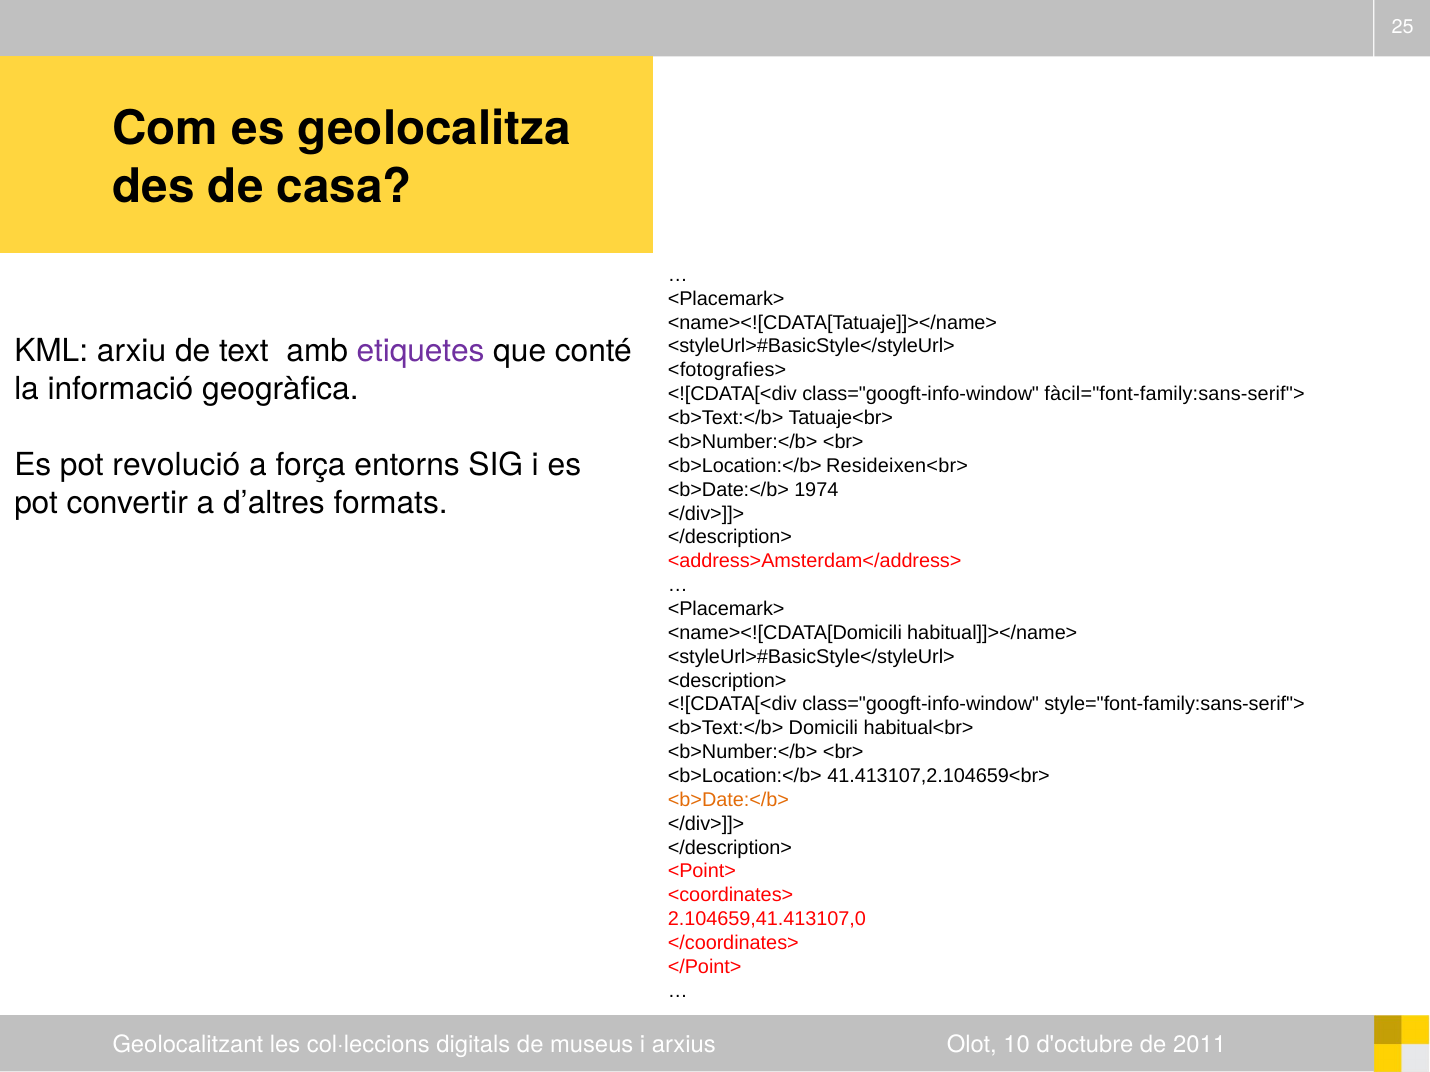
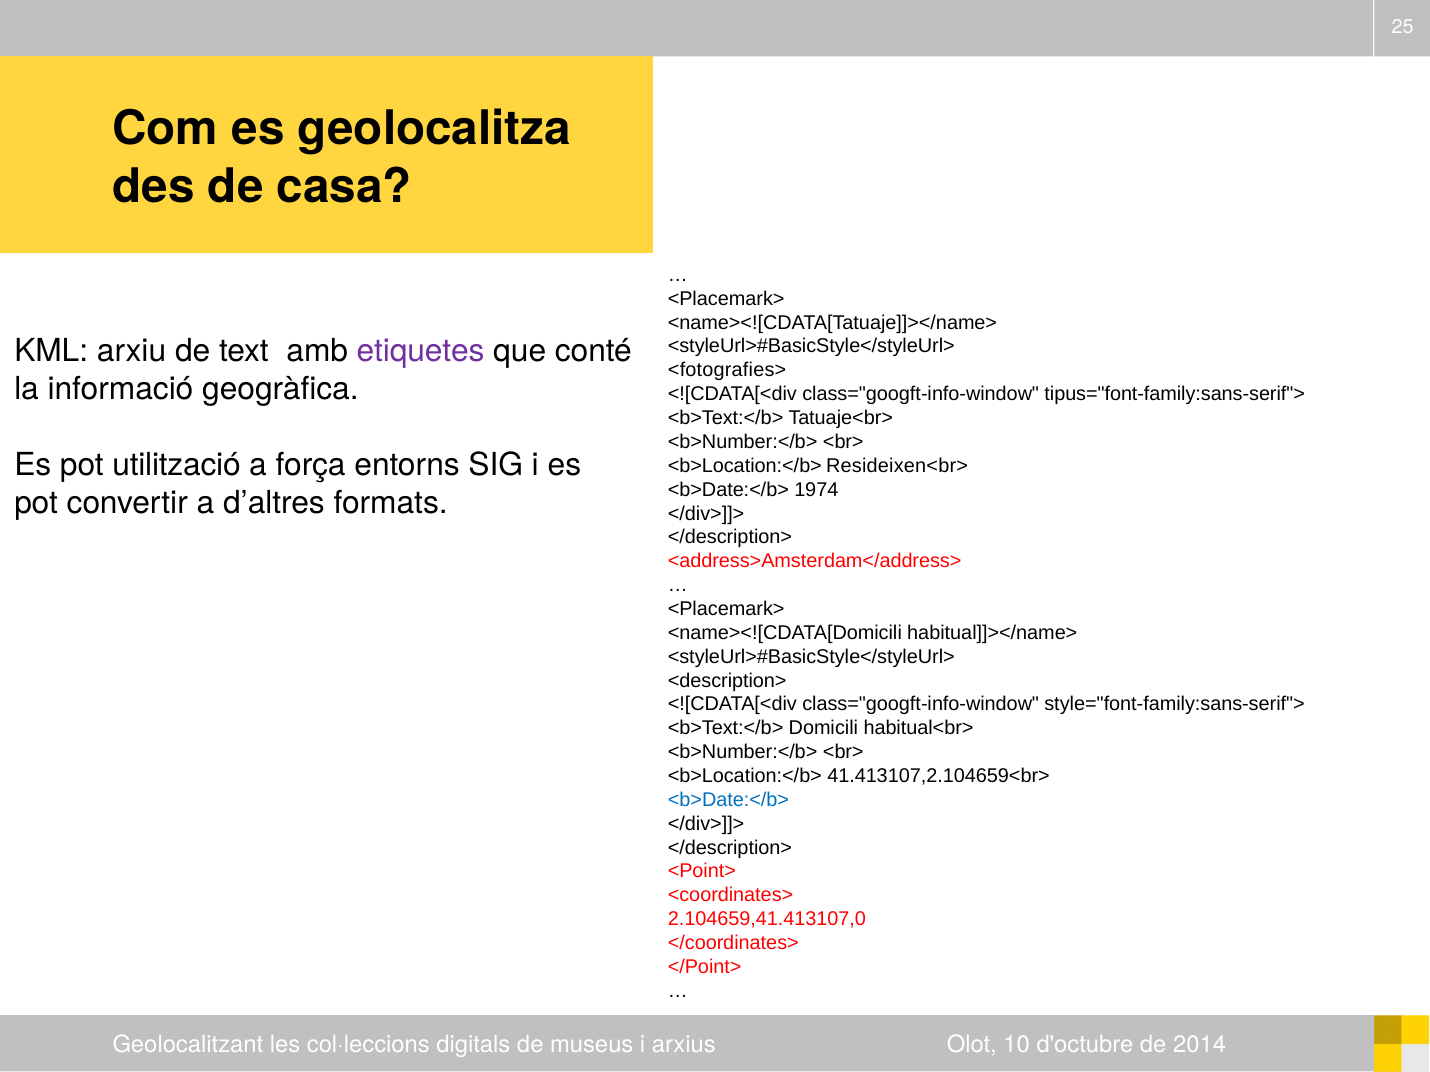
fàcil="font-family:sans-serif">: fàcil="font-family:sans-serif"> -> tipus="font-family:sans-serif">
revolució: revolució -> utilització
<b>Date:</b> at (728, 800) colour: orange -> blue
2011: 2011 -> 2014
